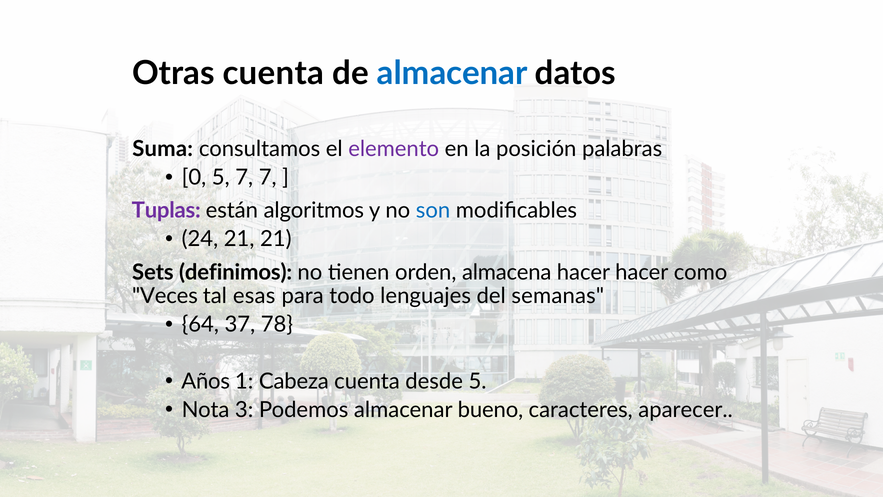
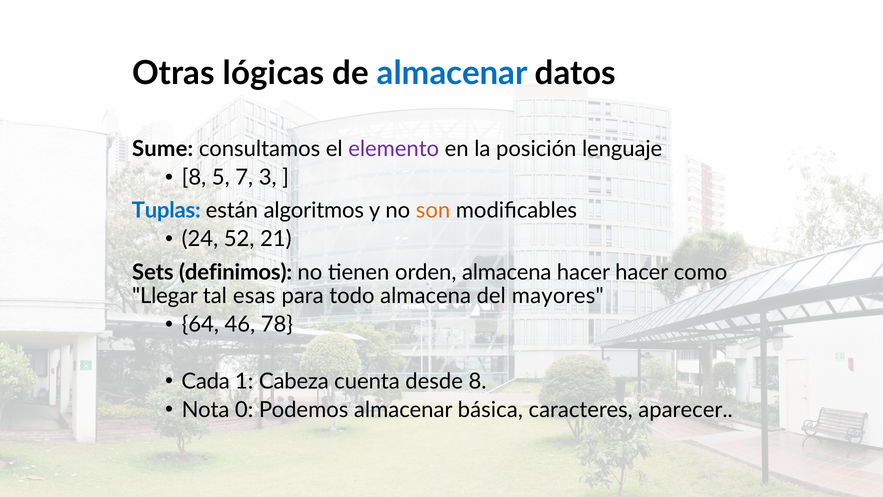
Otras cuenta: cuenta -> lógicas
Suma: Suma -> Sume
palabras: palabras -> lenguaje
0 at (194, 178): 0 -> 8
7 7: 7 -> 3
Tuplas colour: purple -> blue
son colour: blue -> orange
24 21: 21 -> 52
Veces: Veces -> Llegar
todo lenguajes: lenguajes -> almacena
semanas: semanas -> mayores
37: 37 -> 46
Años: Años -> Cada
desde 5: 5 -> 8
3: 3 -> 0
bueno: bueno -> básica
